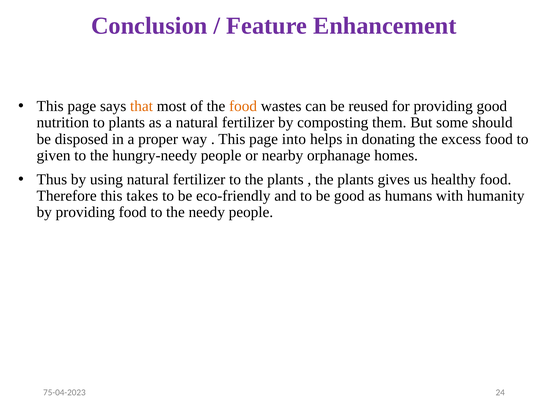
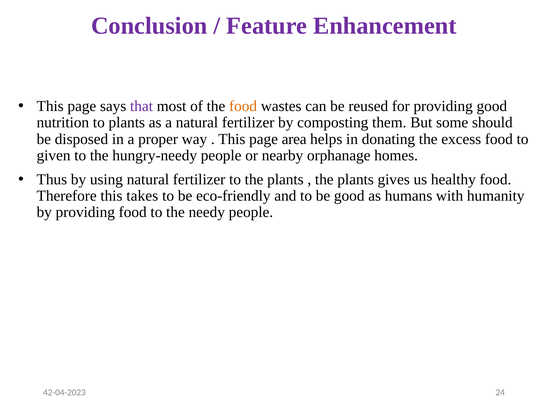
that colour: orange -> purple
into: into -> area
75-04-2023: 75-04-2023 -> 42-04-2023
